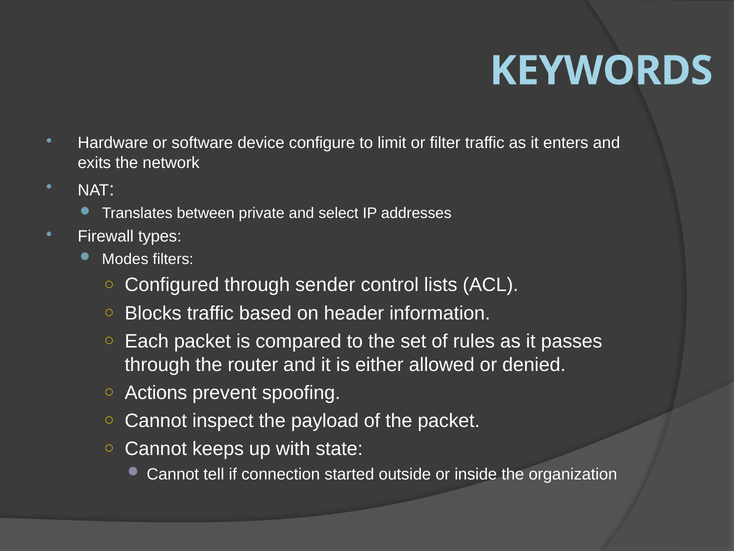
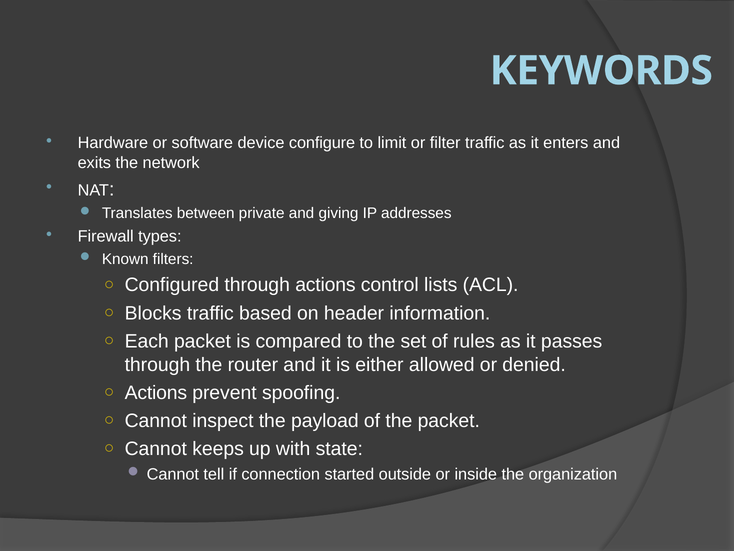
select: select -> giving
Modes: Modes -> Known
through sender: sender -> actions
